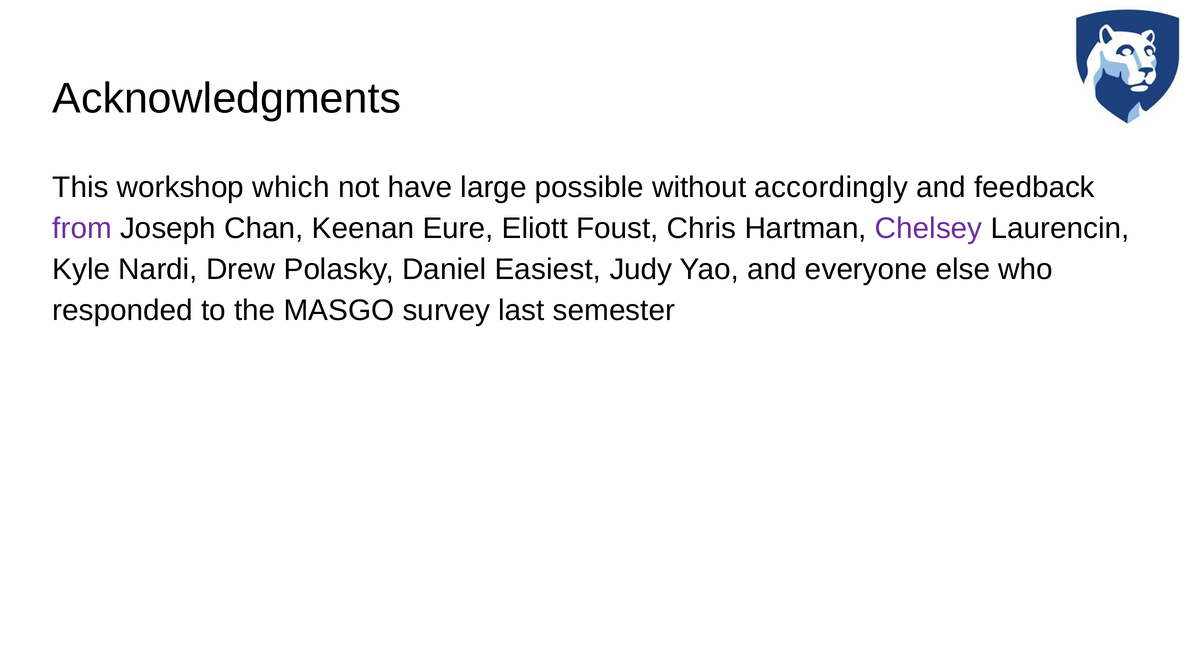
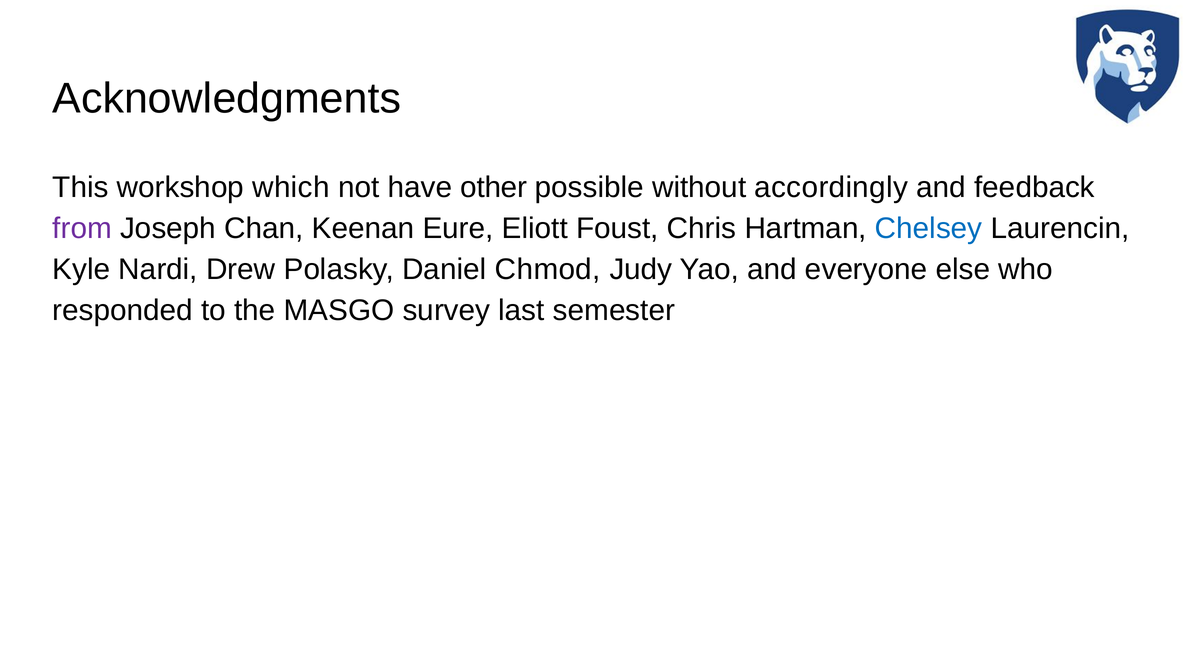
large: large -> other
Chelsey colour: purple -> blue
Easiest: Easiest -> Chmod
